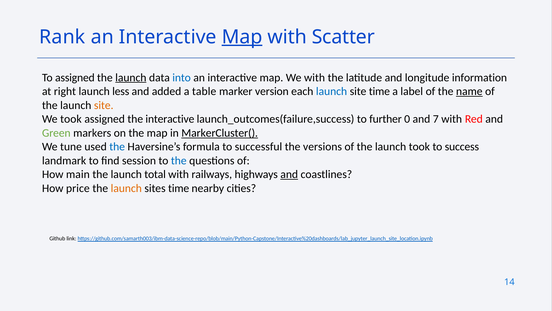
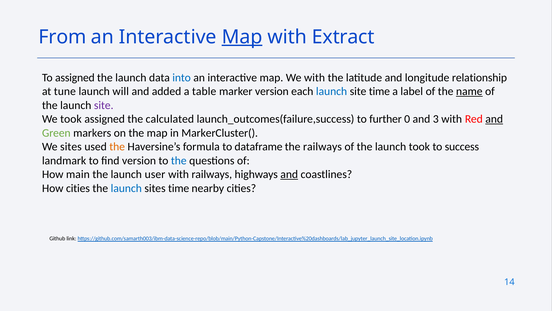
Rank: Rank -> From
Scatter: Scatter -> Extract
launch at (131, 77) underline: present -> none
information: information -> relationship
right: right -> tune
less: less -> will
site at (104, 105) colour: orange -> purple
the interactive: interactive -> calculated
7: 7 -> 3
and at (494, 119) underline: none -> present
MarkerCluster( underline: present -> none
We tune: tune -> sites
the at (117, 147) colour: blue -> orange
successful: successful -> dataframe
the versions: versions -> railways
find session: session -> version
total: total -> user
How price: price -> cities
launch at (126, 188) colour: orange -> blue
